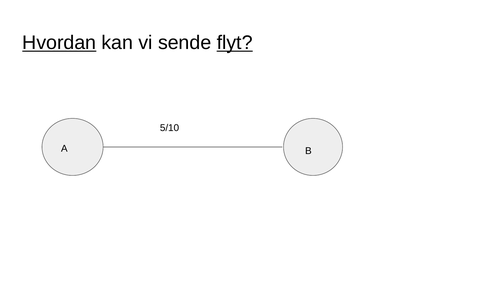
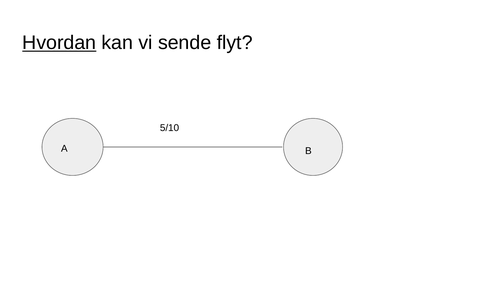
flyt underline: present -> none
